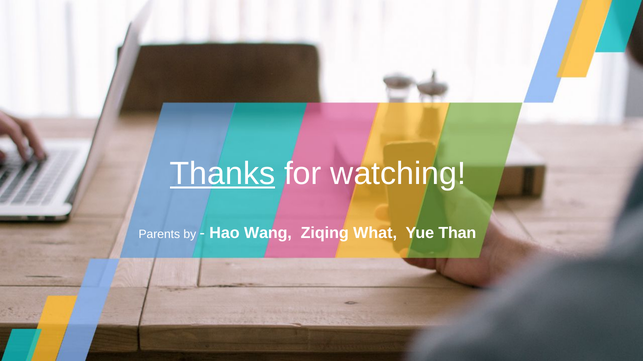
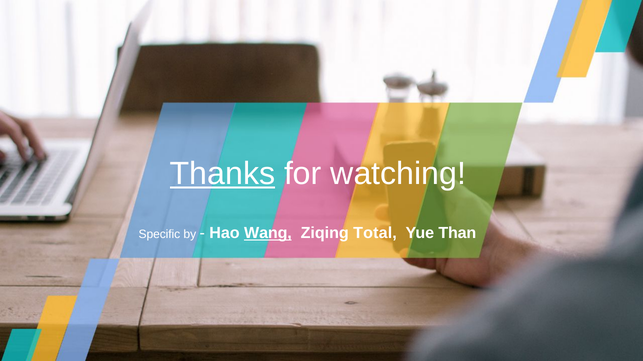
Parents: Parents -> Specific
Wang underline: none -> present
What: What -> Total
